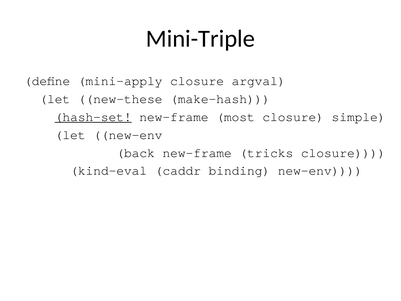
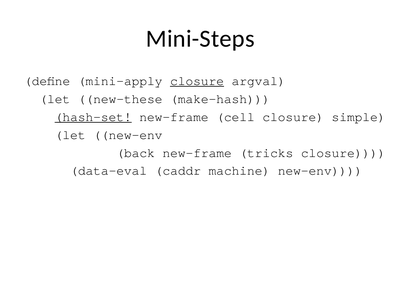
Mini-Triple: Mini-Triple -> Mini-Steps
closure at (197, 81) underline: none -> present
most: most -> cell
kind-eval: kind-eval -> data-eval
binding: binding -> machine
